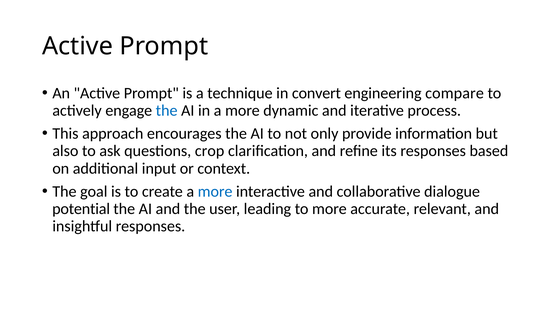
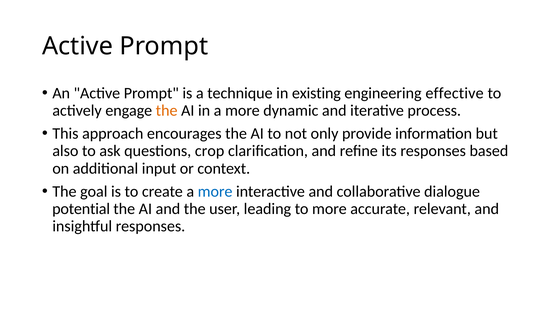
convert: convert -> existing
compare: compare -> effective
the at (167, 111) colour: blue -> orange
